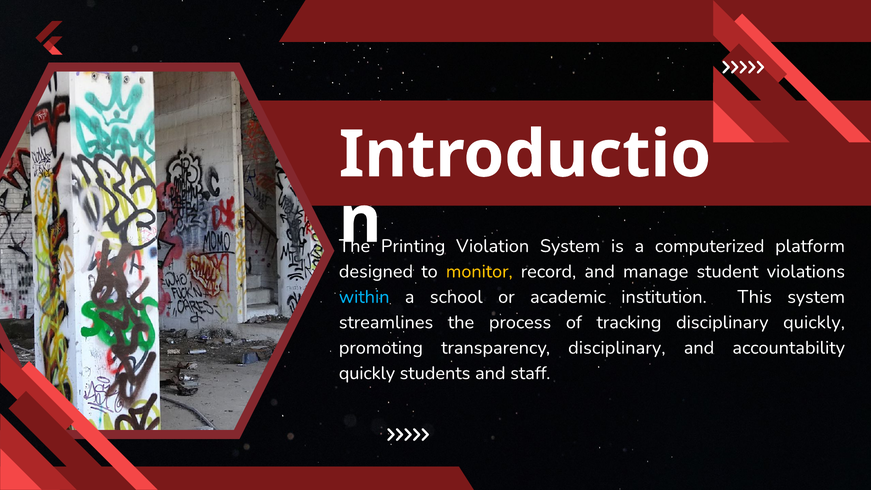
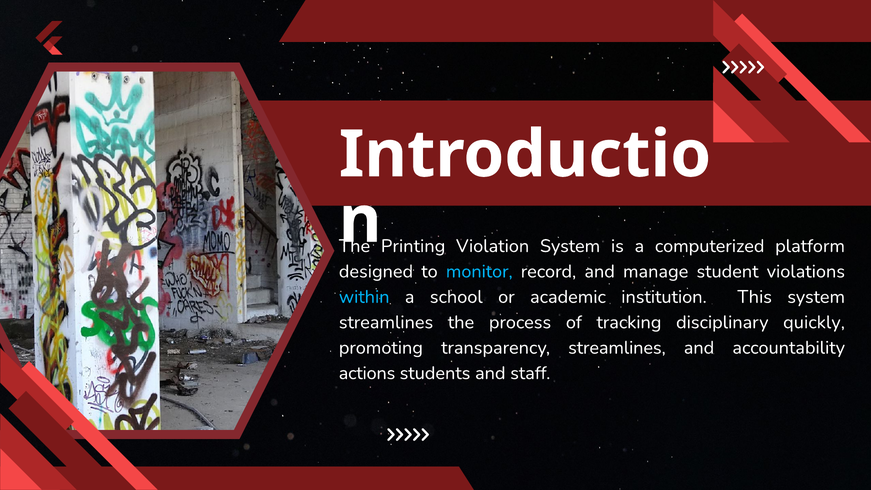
monitor colour: yellow -> light blue
transparency disciplinary: disciplinary -> streamlines
quickly at (367, 373): quickly -> actions
